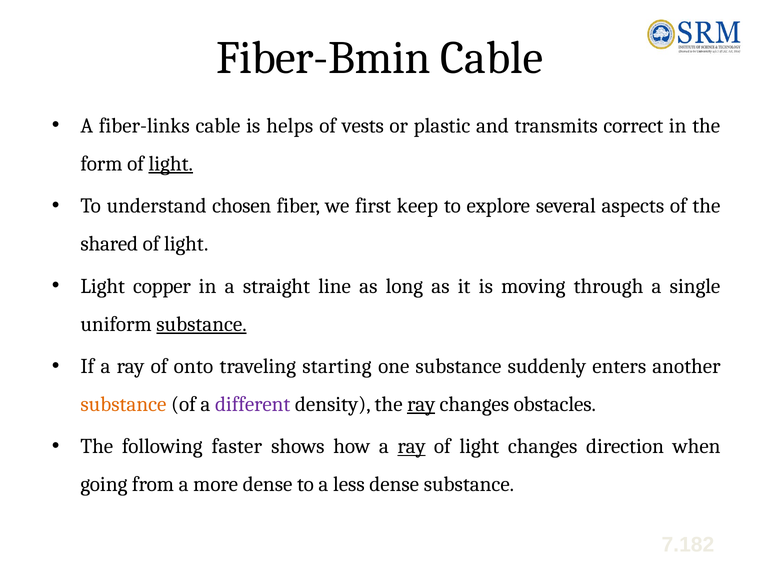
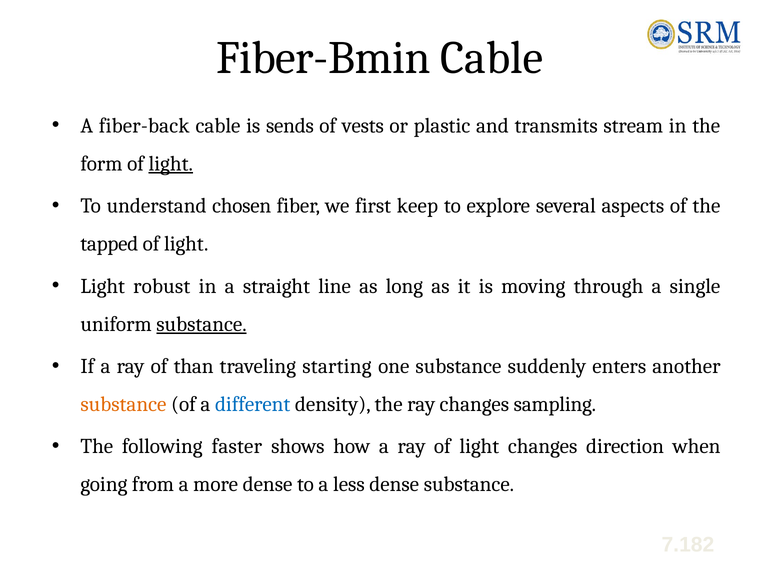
fiber-links: fiber-links -> fiber-back
helps: helps -> sends
correct: correct -> stream
shared: shared -> tapped
copper: copper -> robust
onto: onto -> than
different colour: purple -> blue
ray at (421, 404) underline: present -> none
obstacles: obstacles -> sampling
ray at (412, 446) underline: present -> none
